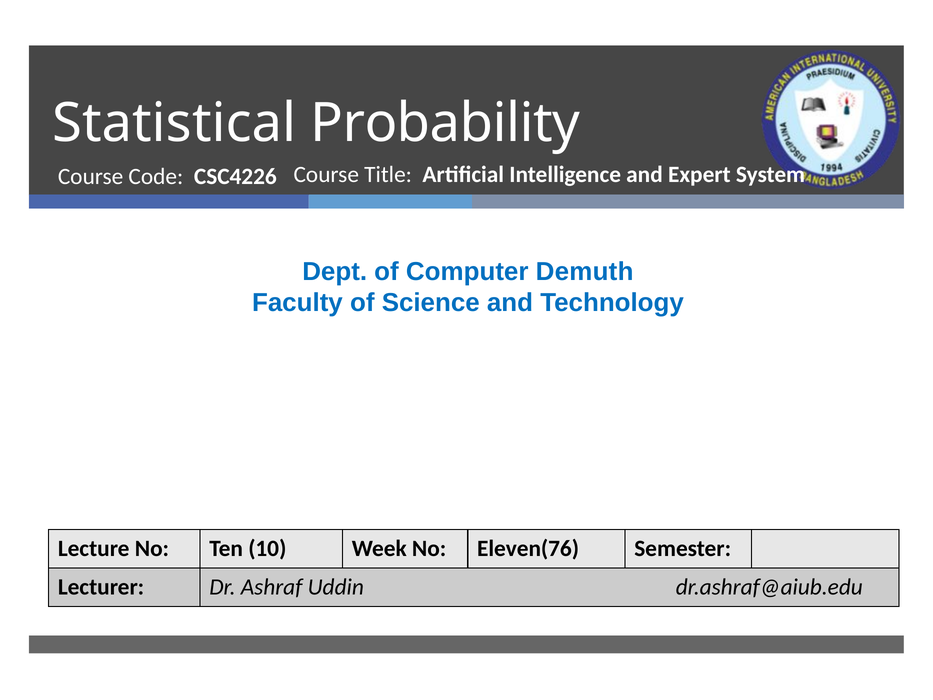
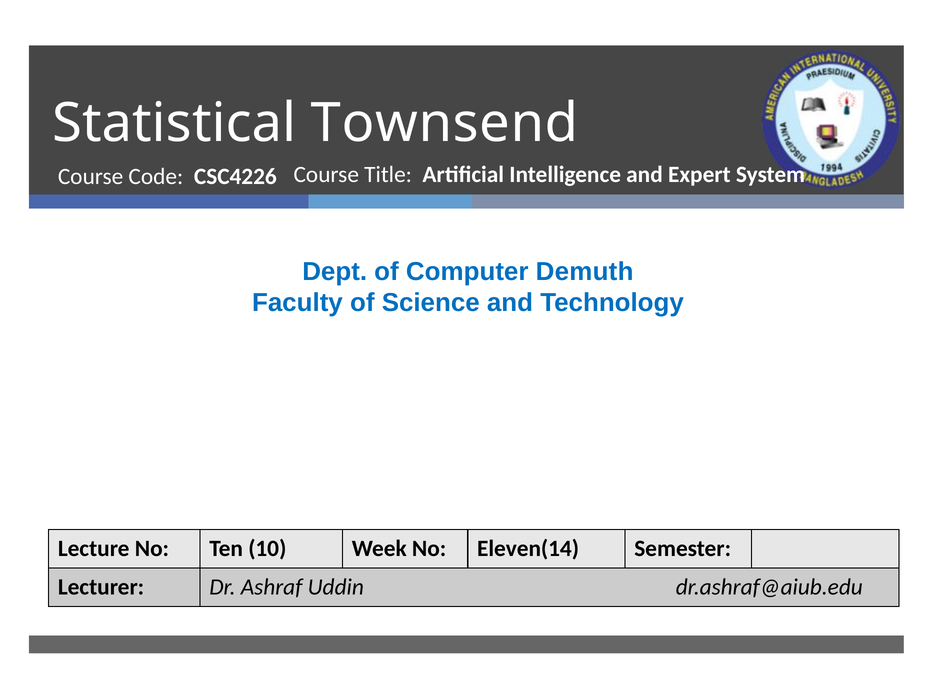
Probability: Probability -> Townsend
Eleven(76: Eleven(76 -> Eleven(14
